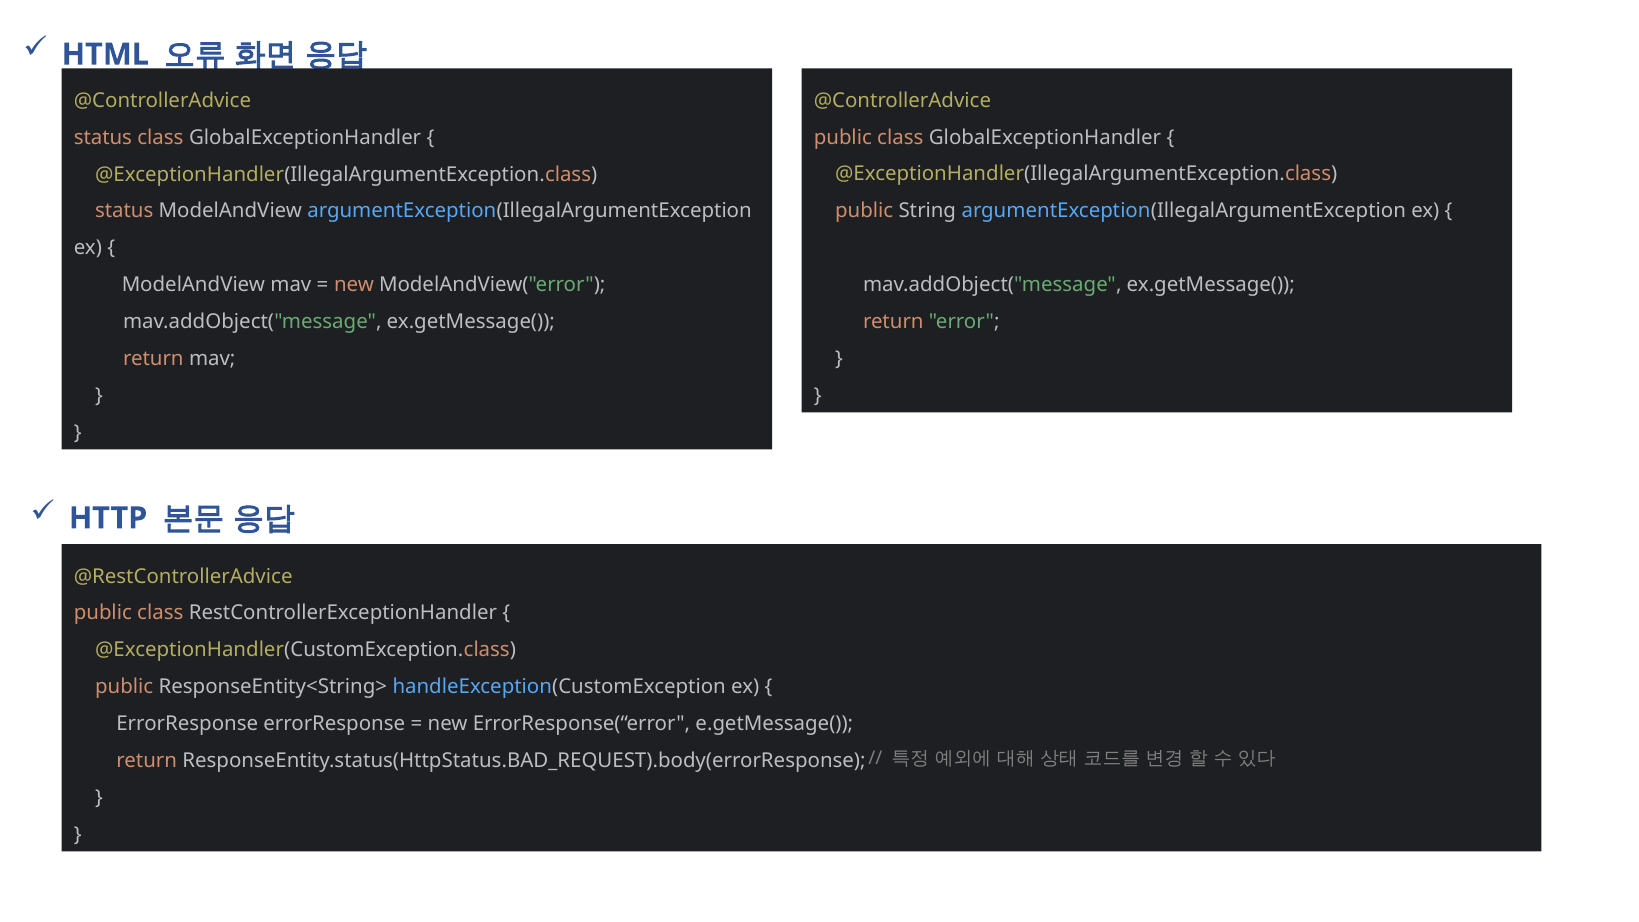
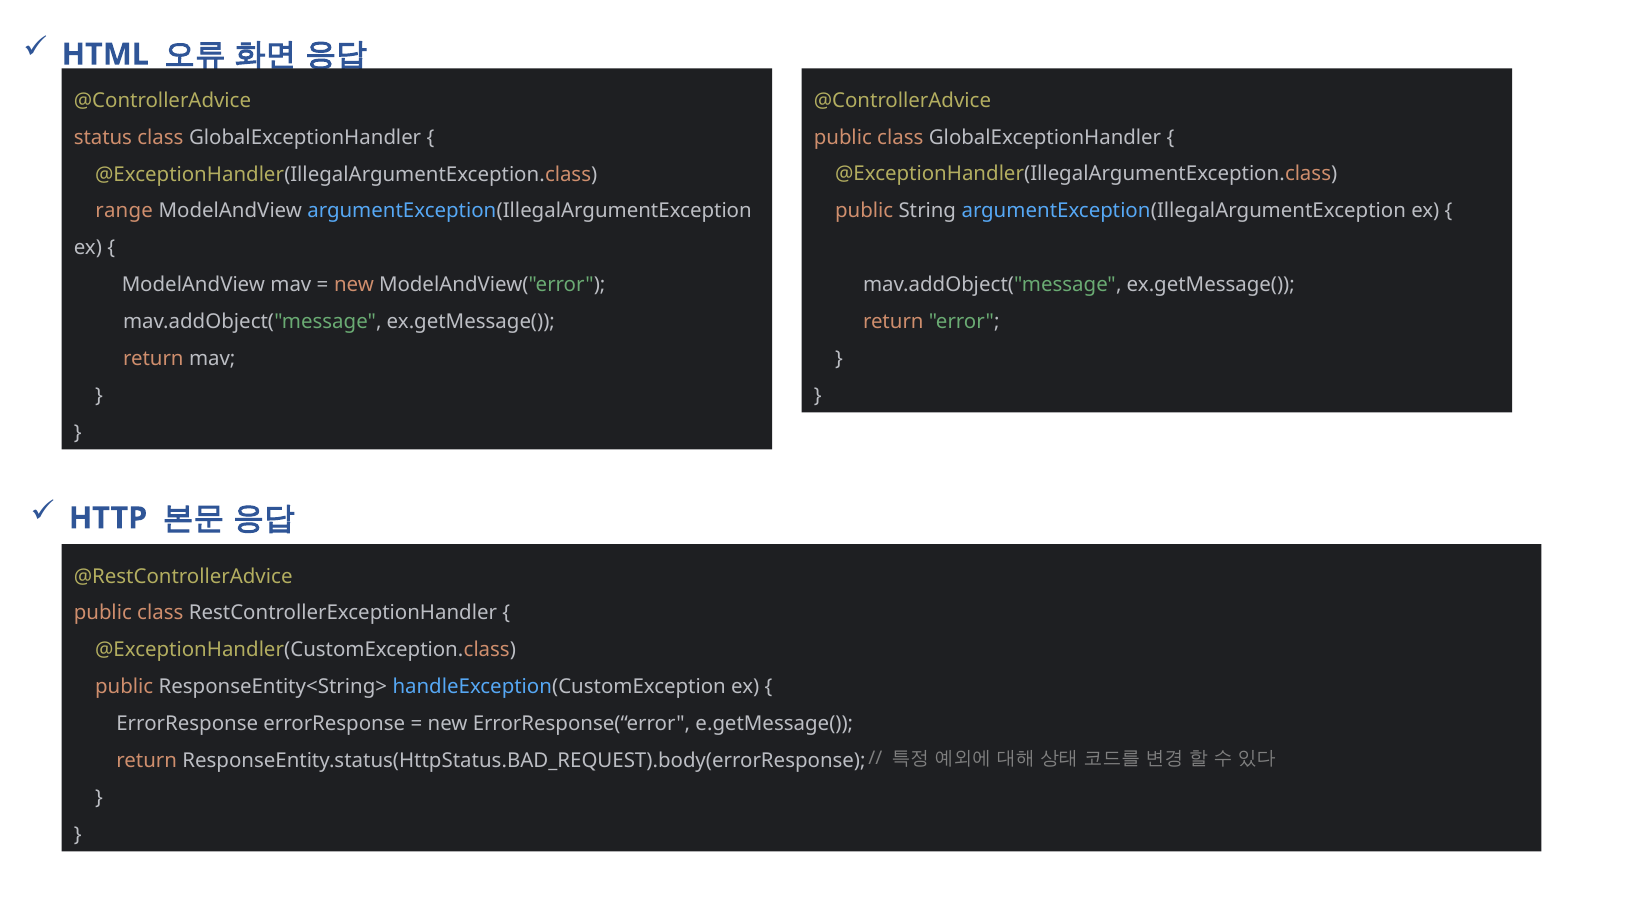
status at (124, 211): status -> range
